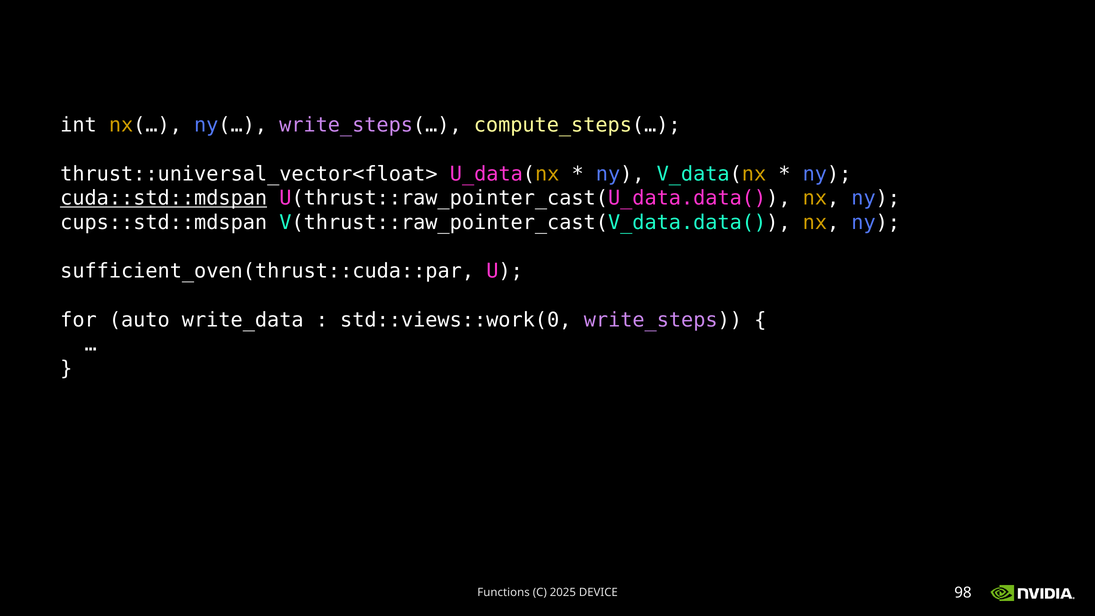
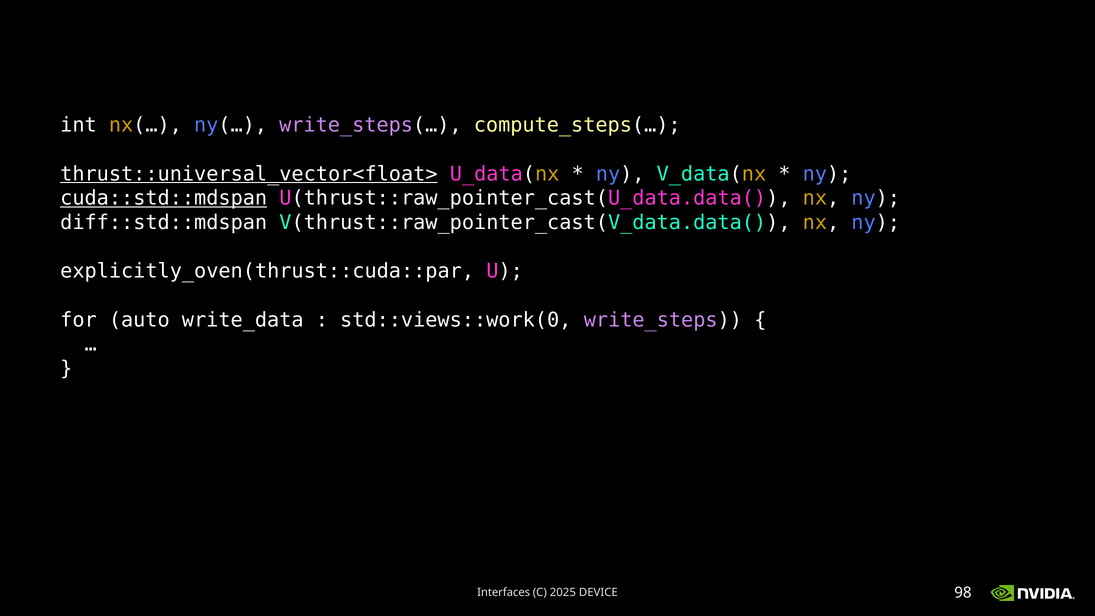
thrust::universal_vector<float> underline: none -> present
cups::std::mdspan: cups::std::mdspan -> diff::std::mdspan
sufficient_oven(thrust::cuda::par: sufficient_oven(thrust::cuda::par -> explicitly_oven(thrust::cuda::par
Functions: Functions -> Interfaces
